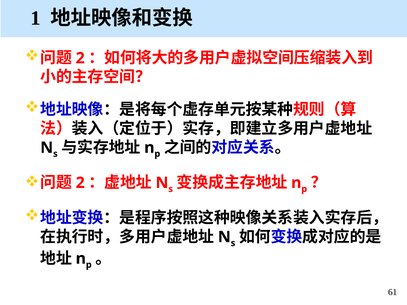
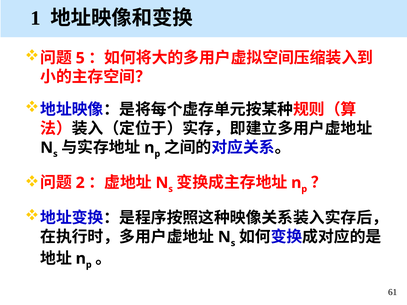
2 at (80, 58): 2 -> 5
